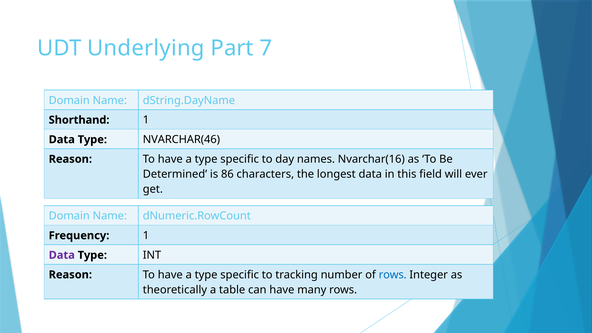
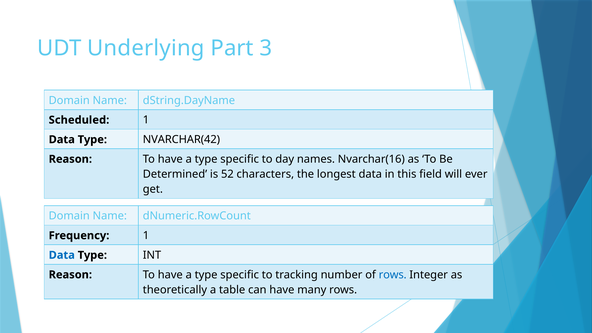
7: 7 -> 3
Shorthand: Shorthand -> Scheduled
NVARCHAR(46: NVARCHAR(46 -> NVARCHAR(42
86: 86 -> 52
Data at (62, 255) colour: purple -> blue
